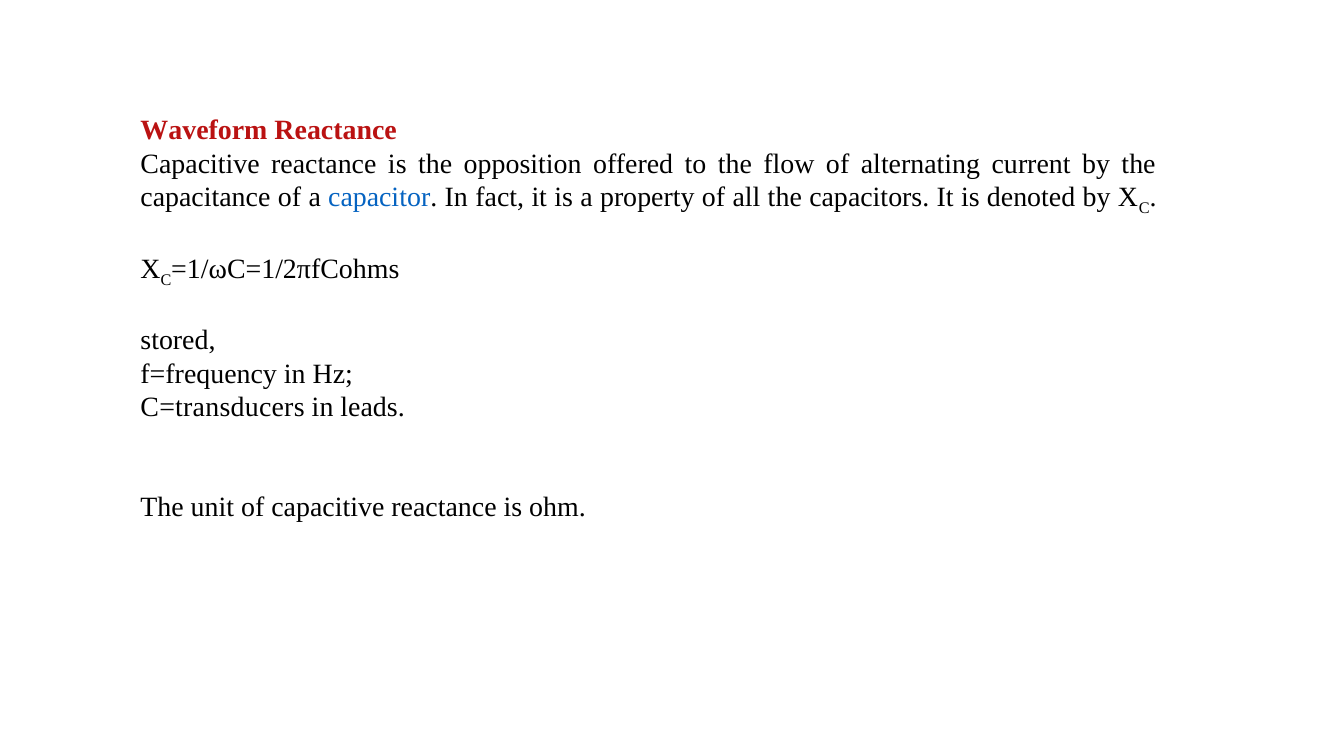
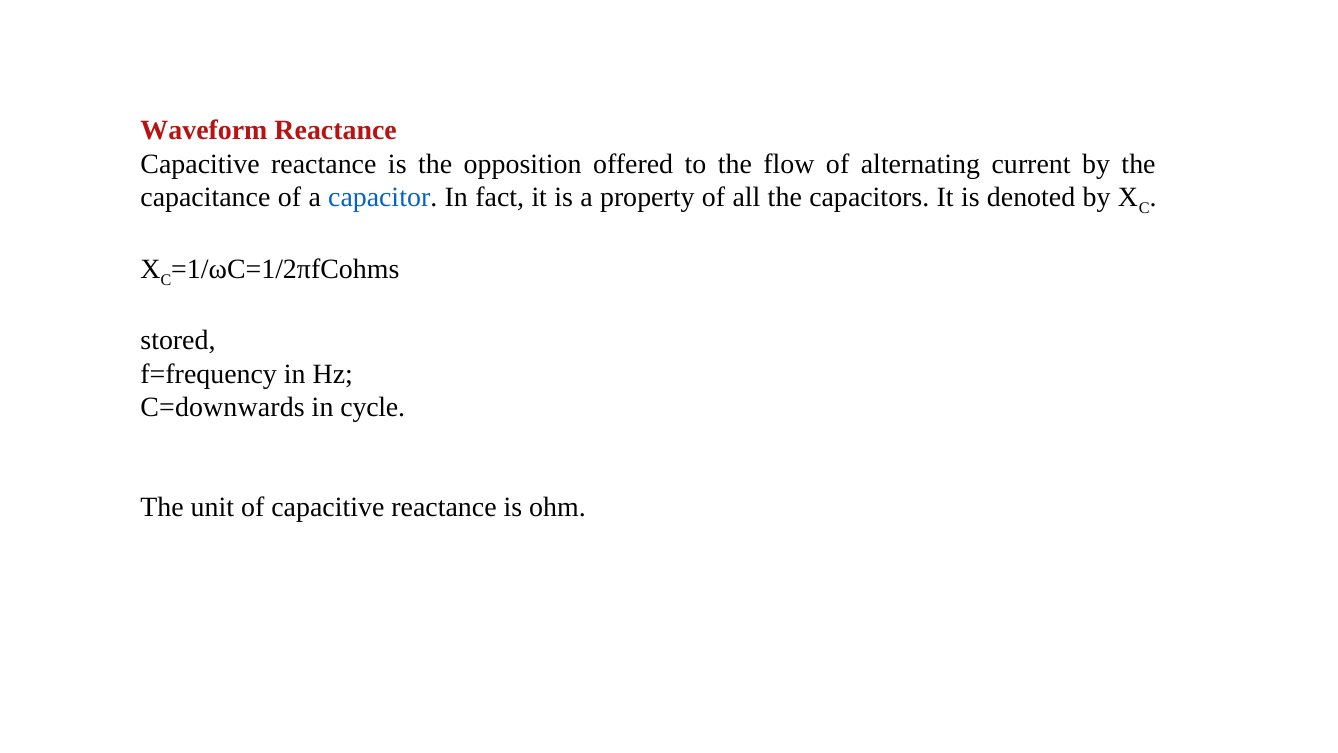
C=transducers: C=transducers -> C=downwards
leads: leads -> cycle
